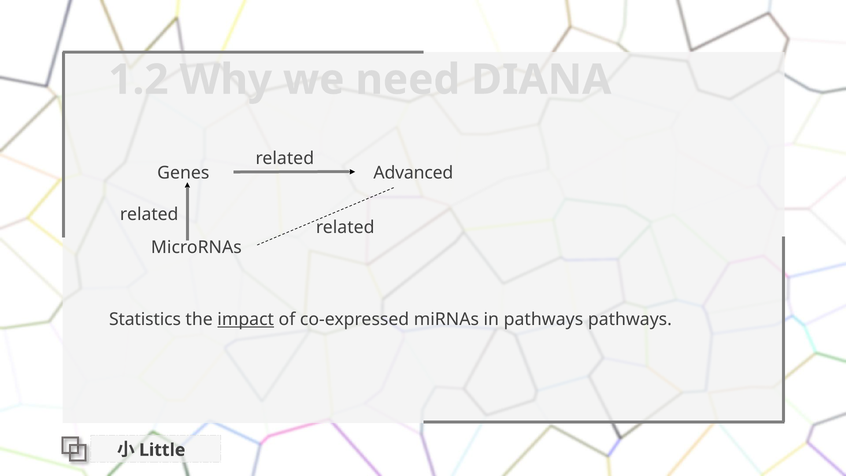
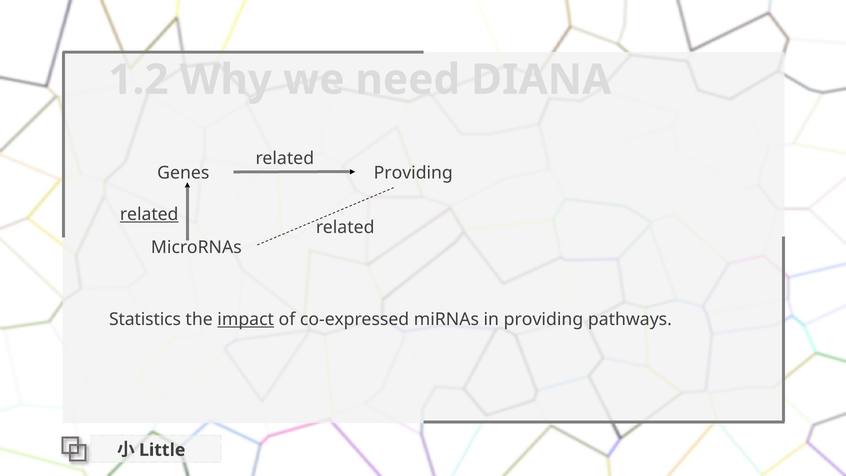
Genes Advanced: Advanced -> Providing
related at (149, 214) underline: none -> present
in pathways: pathways -> providing
